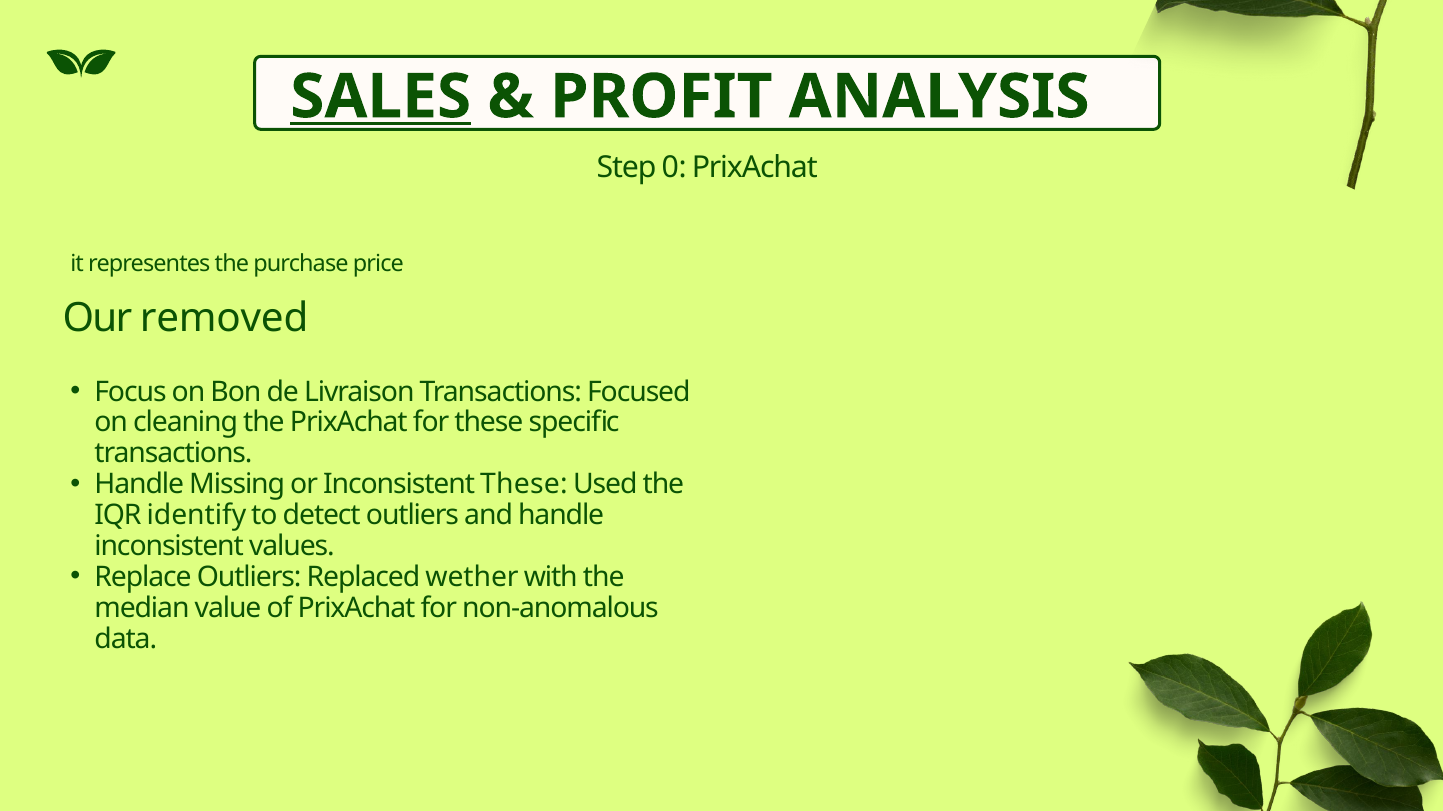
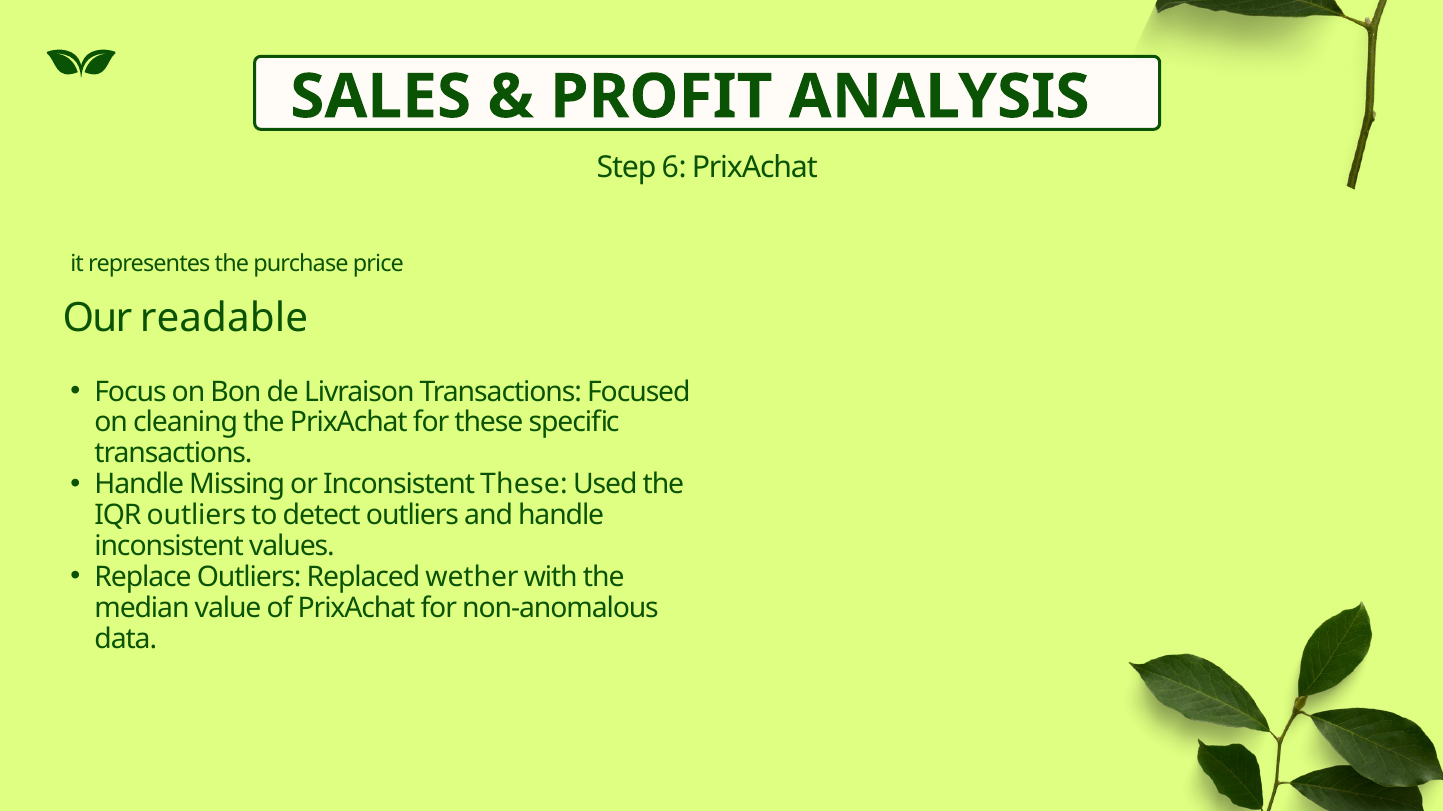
SALES underline: present -> none
0: 0 -> 6
removed: removed -> readable
IQR identify: identify -> outliers
